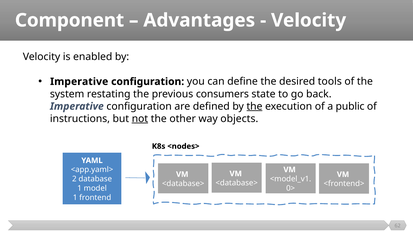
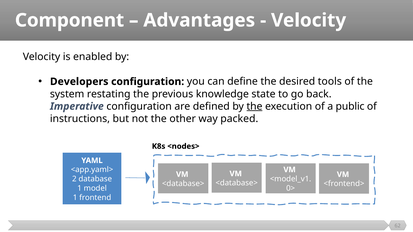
Imperative at (79, 82): Imperative -> Developers
consumers: consumers -> knowledge
not underline: present -> none
objects: objects -> packed
